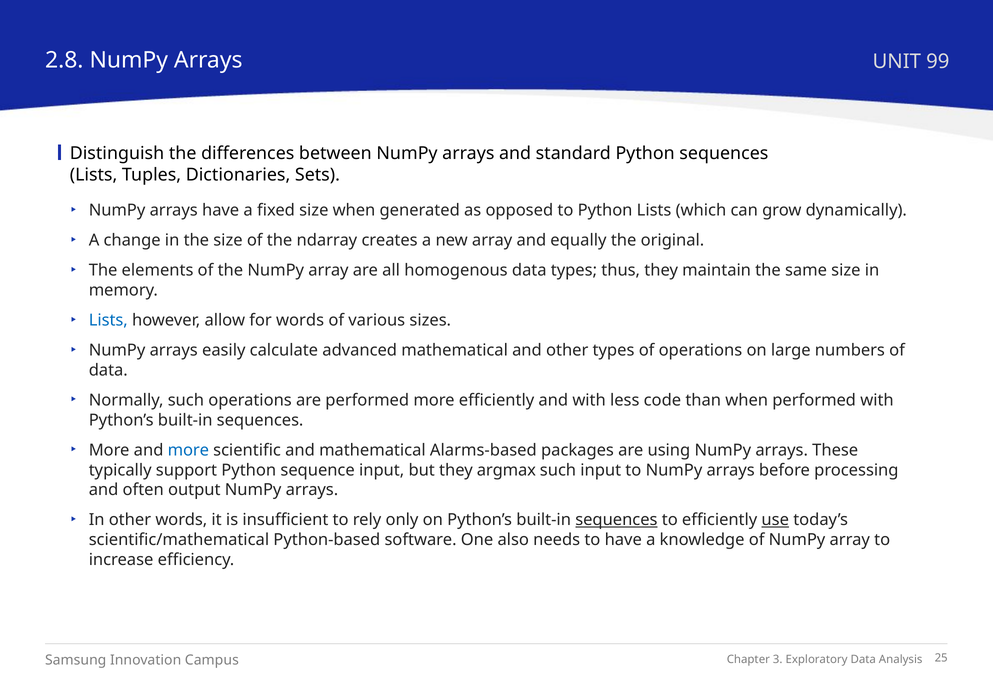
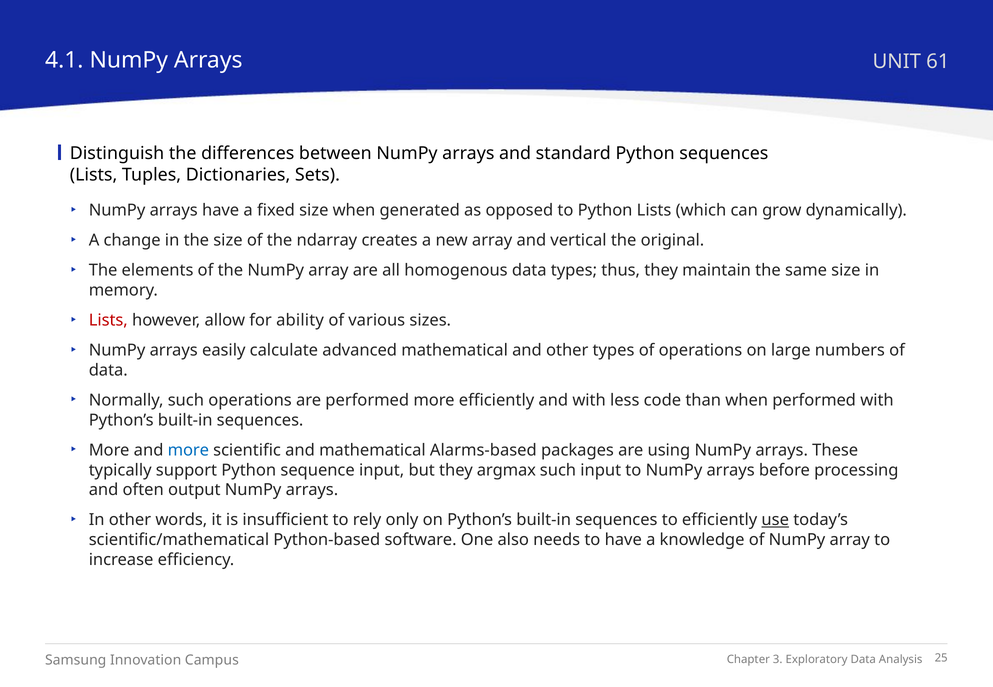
2.8: 2.8 -> 4.1
99: 99 -> 61
equally: equally -> vertical
Lists at (108, 321) colour: blue -> red
for words: words -> ability
sequences at (616, 520) underline: present -> none
